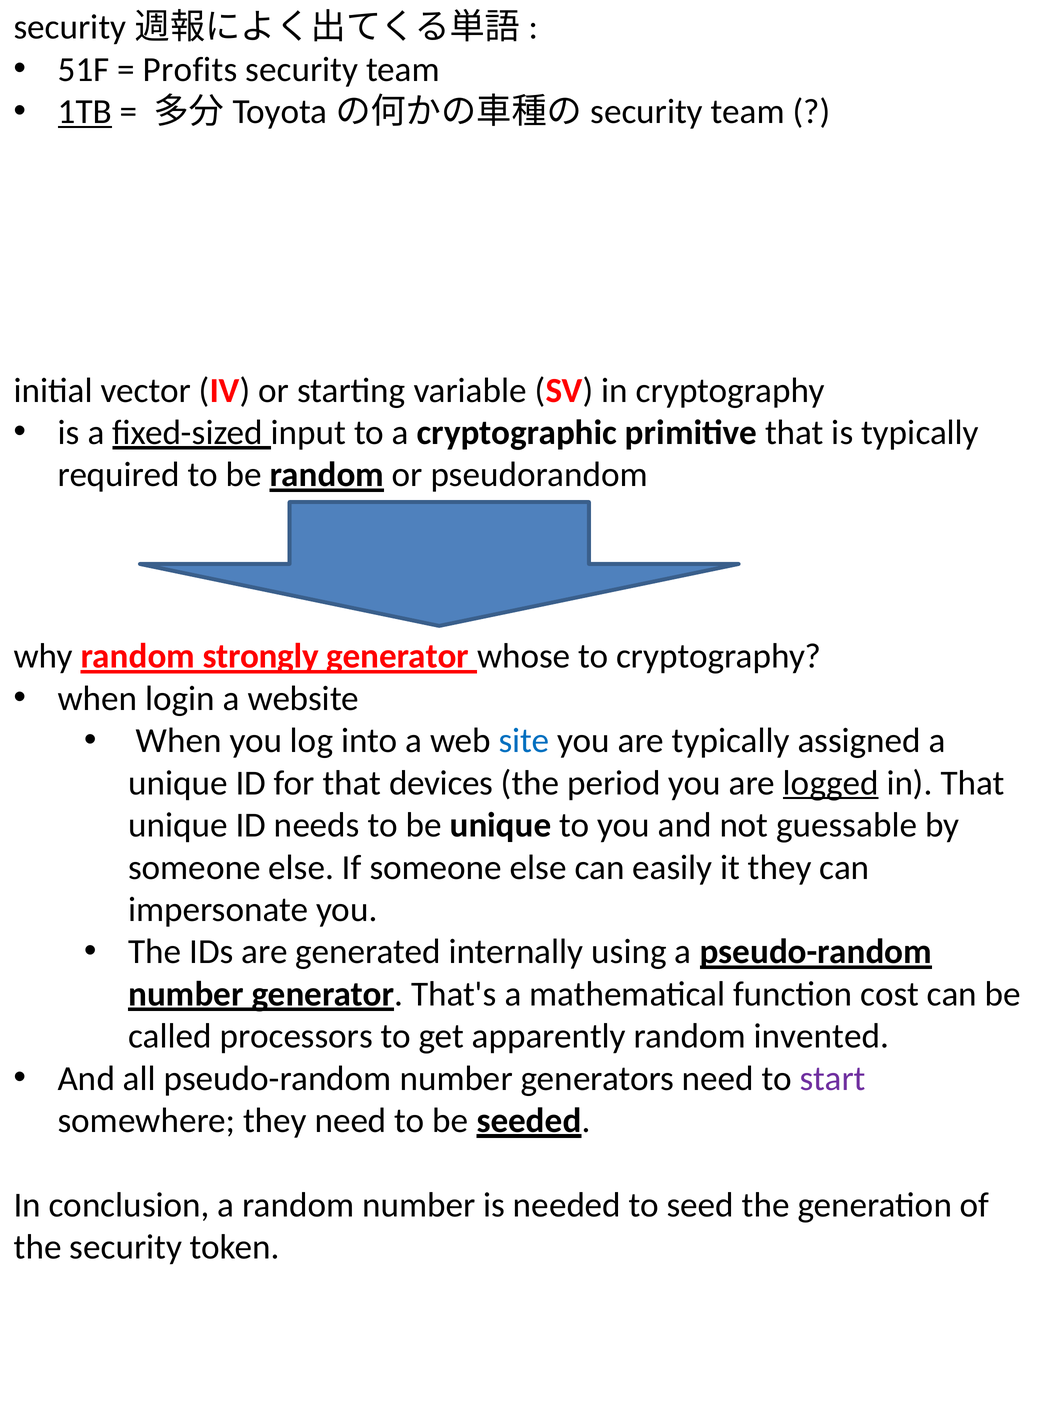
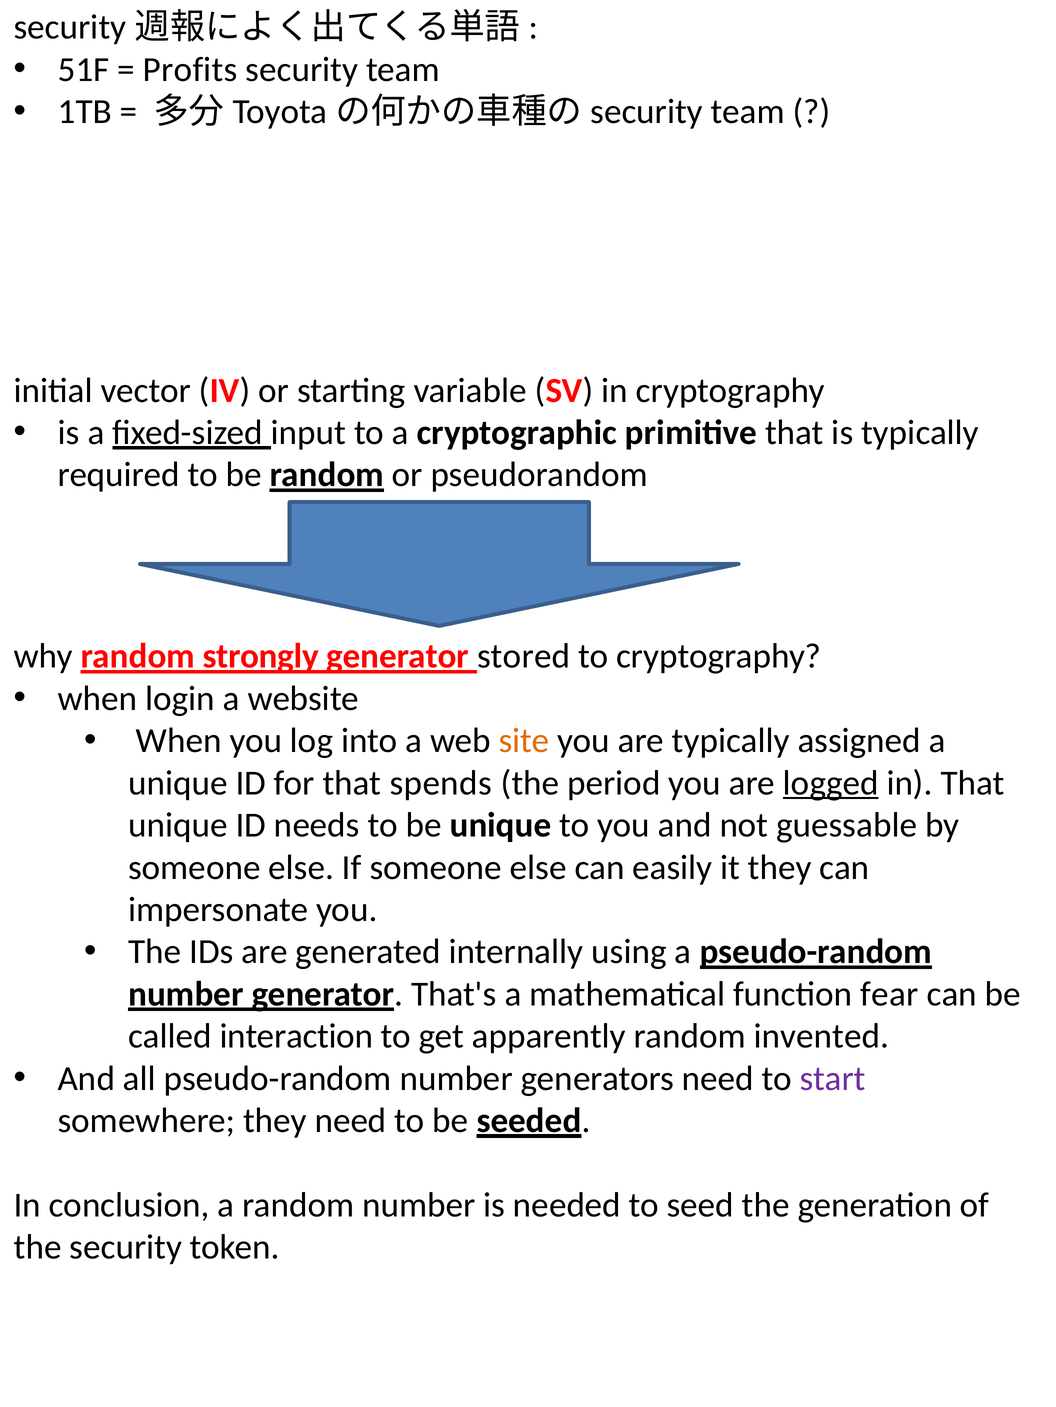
1TB underline: present -> none
whose: whose -> stored
site colour: blue -> orange
devices: devices -> spends
cost: cost -> fear
processors: processors -> interaction
